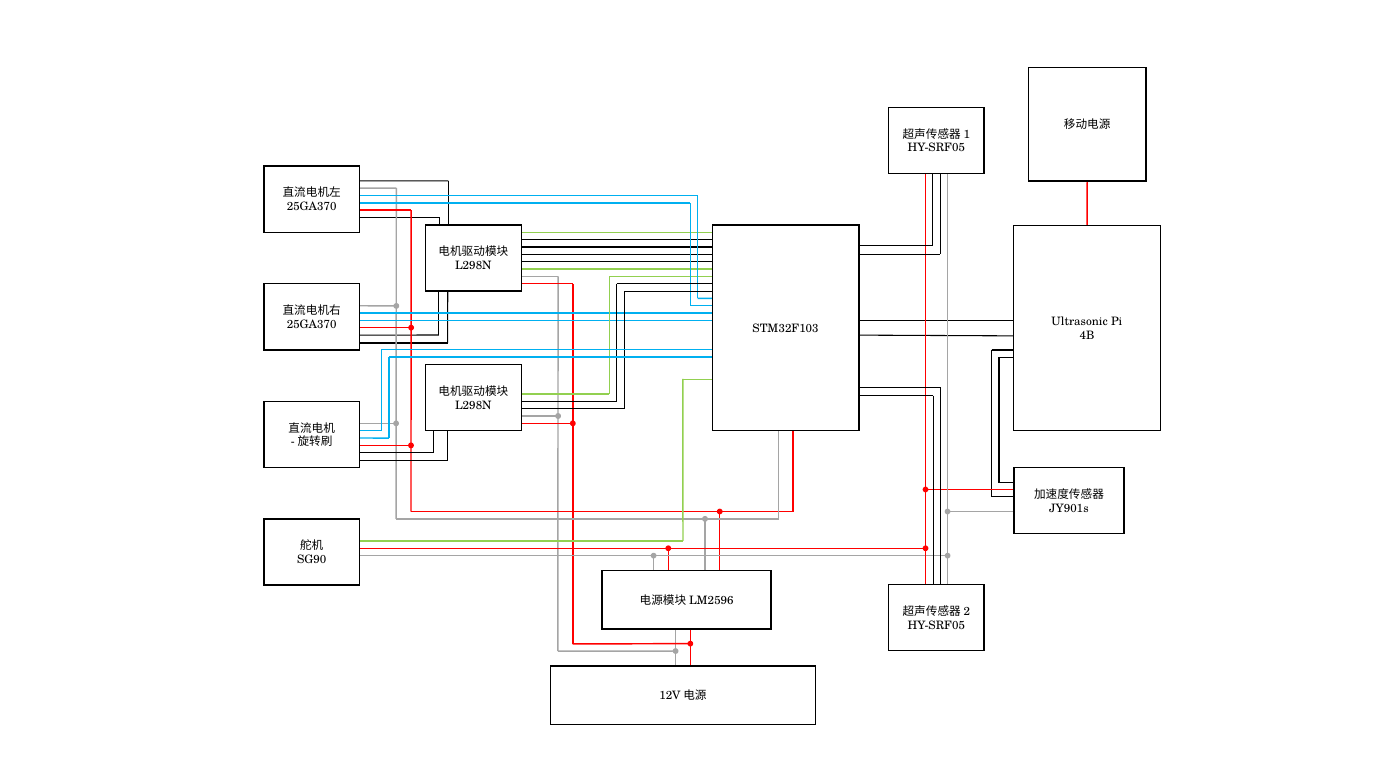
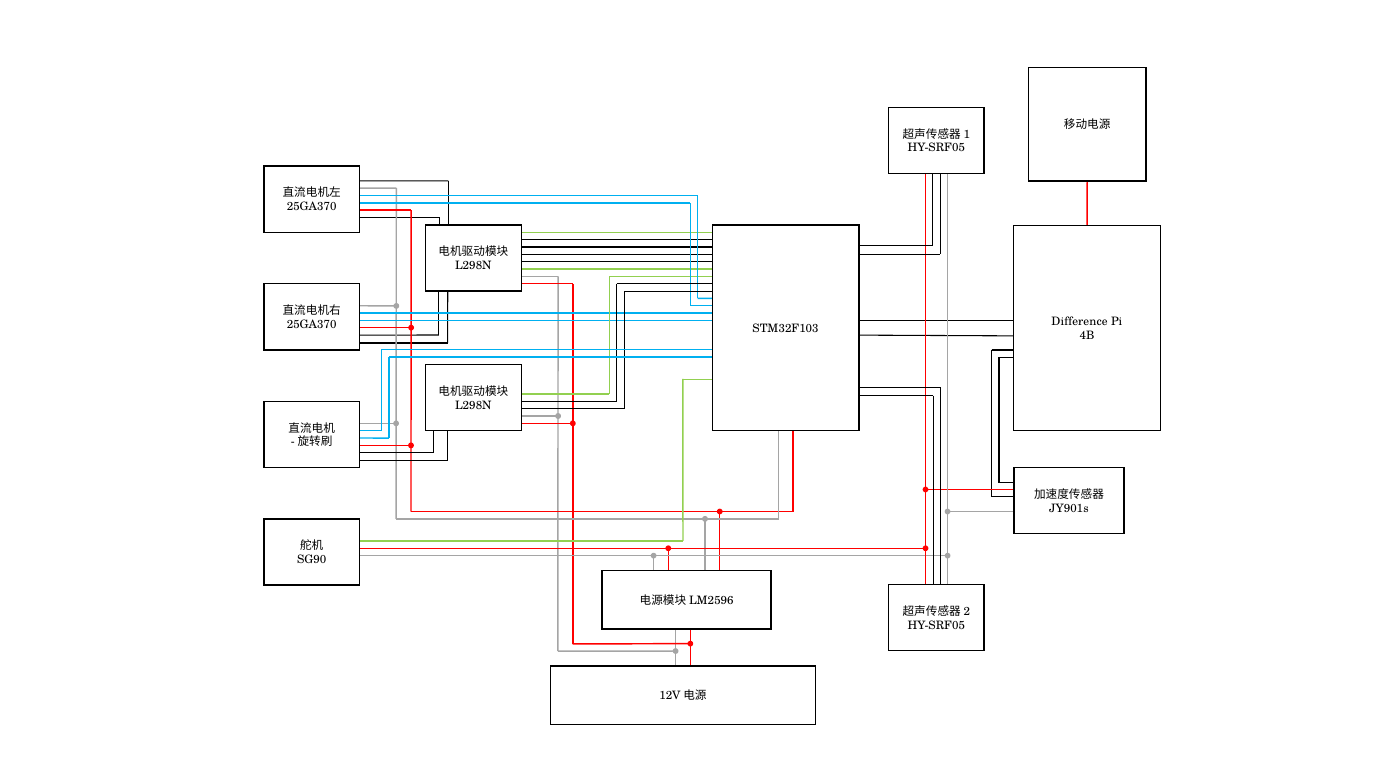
Ultrasonic: Ultrasonic -> Difference
